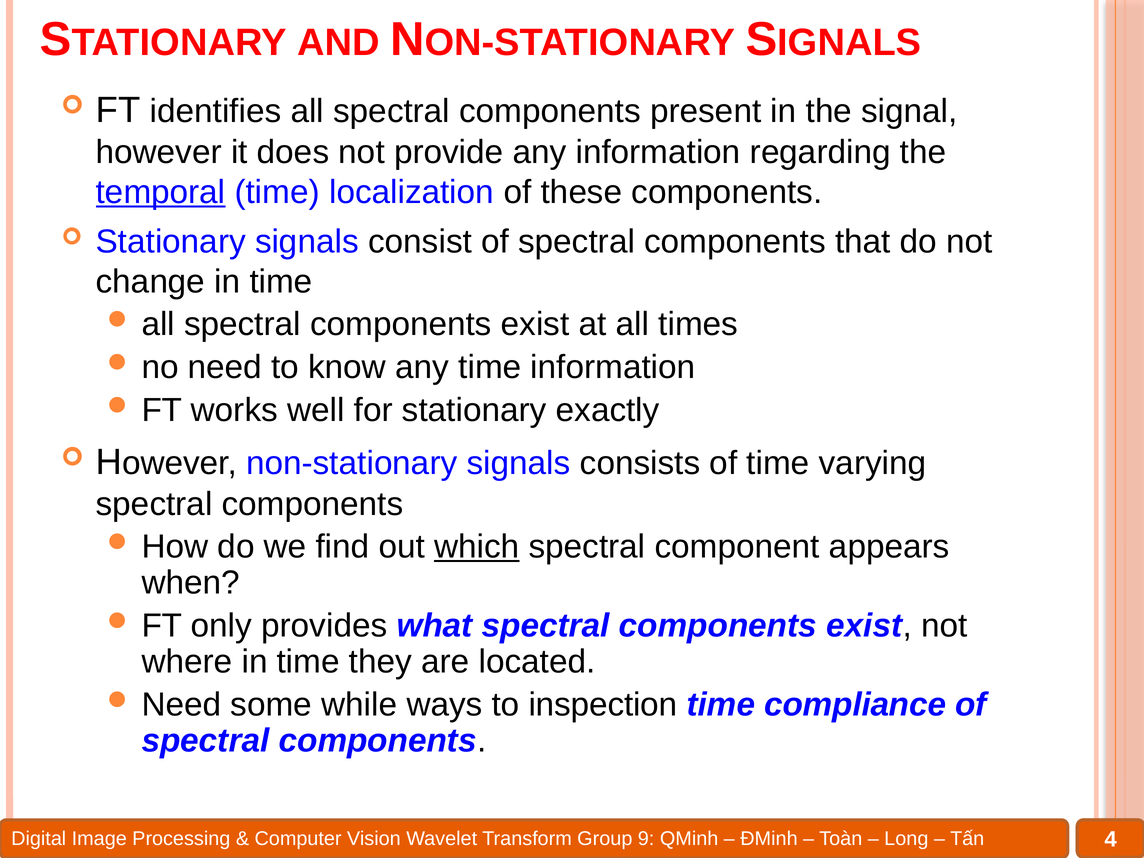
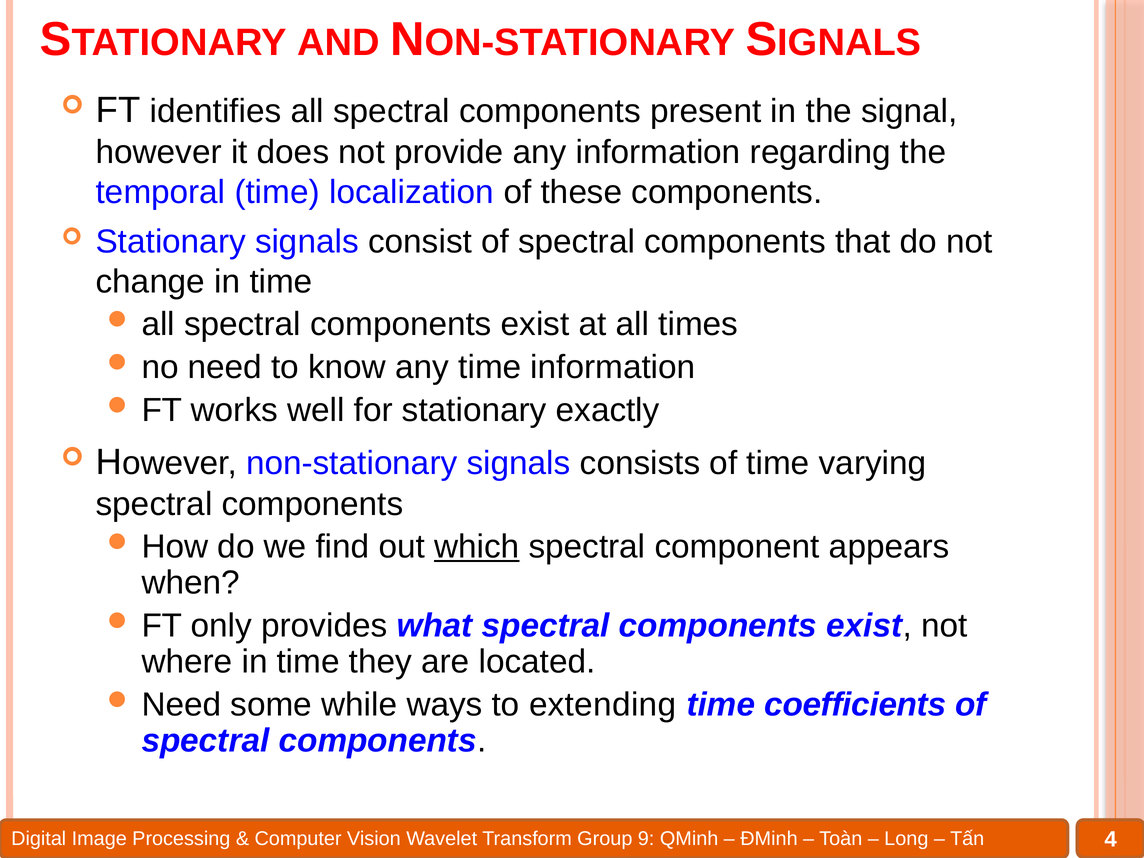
temporal underline: present -> none
inspection: inspection -> extending
compliance: compliance -> coefficients
